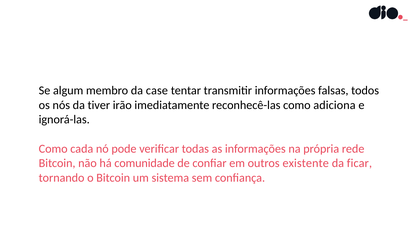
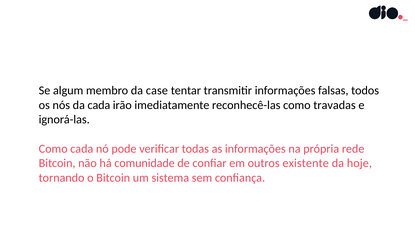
da tiver: tiver -> cada
adiciona: adiciona -> travadas
ficar: ficar -> hoje
